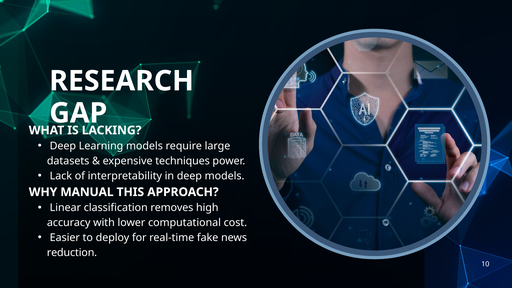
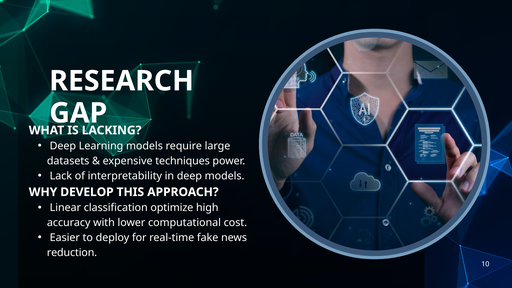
MANUAL: MANUAL -> DEVELOP
removes: removes -> optimize
